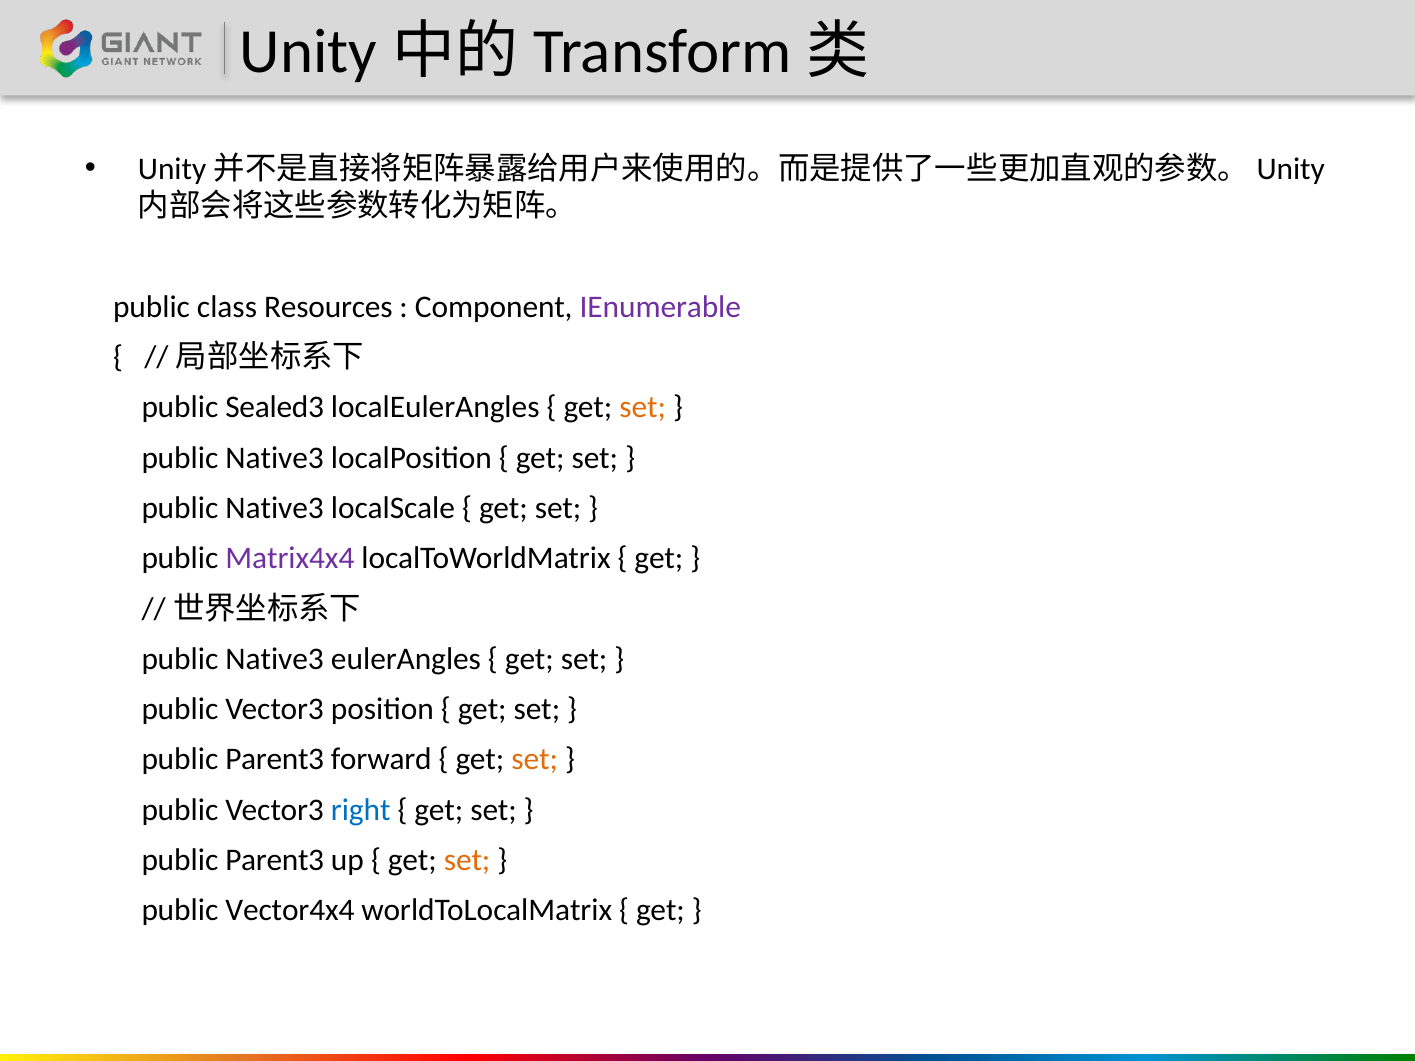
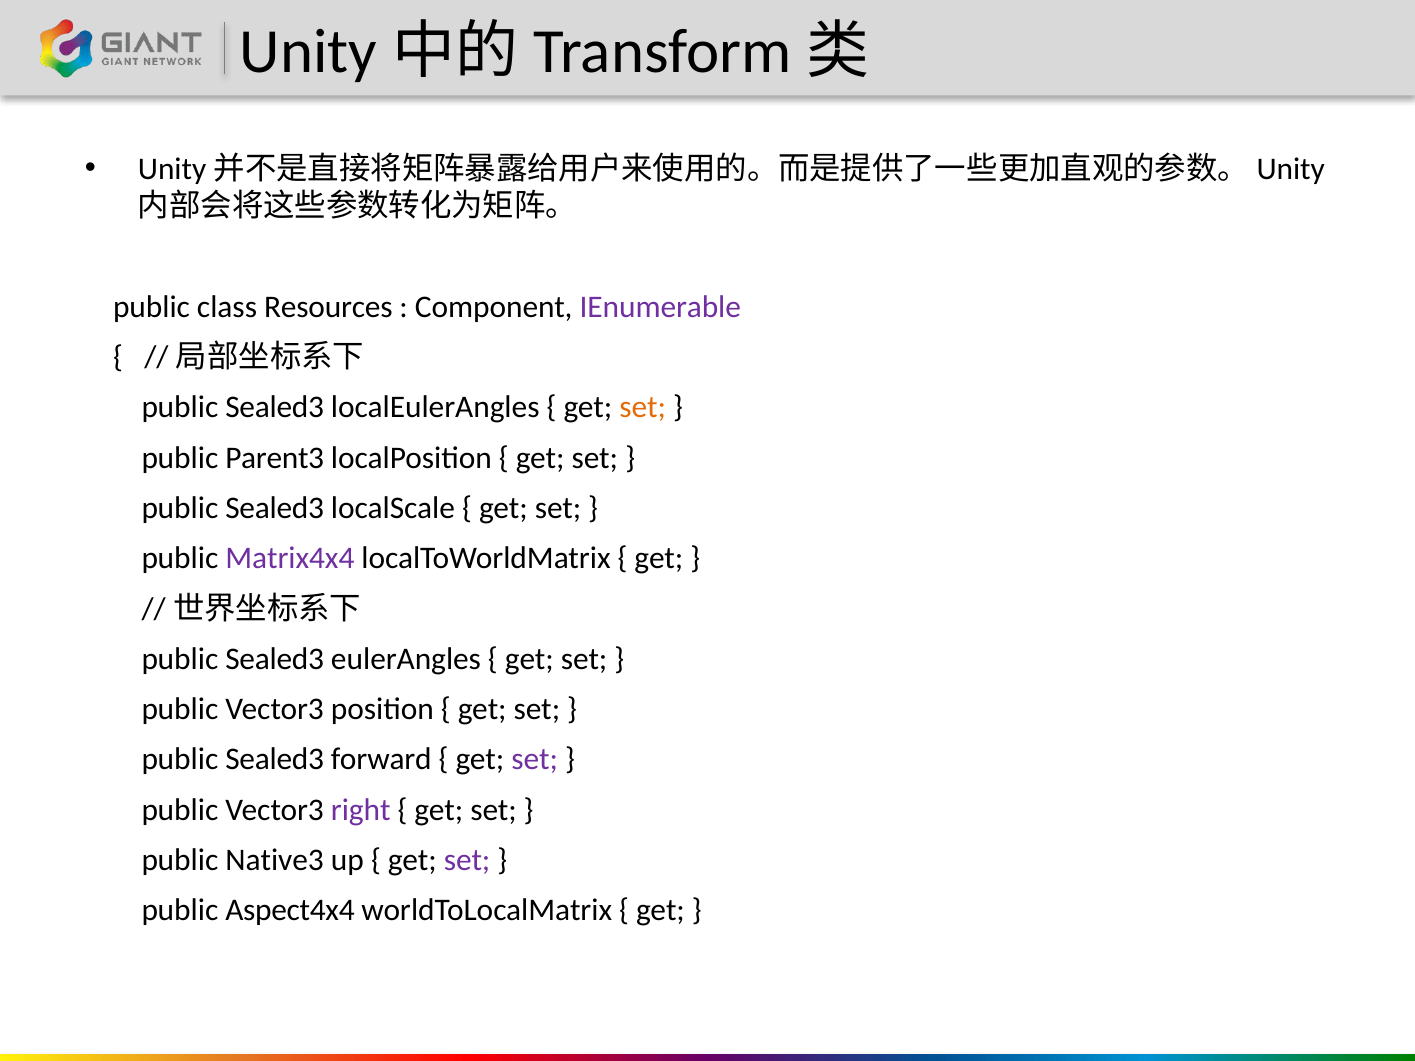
Native3 at (275, 458): Native3 -> Parent3
Native3 at (275, 508): Native3 -> Sealed3
Native3 at (275, 659): Native3 -> Sealed3
Parent3 at (275, 760): Parent3 -> Sealed3
set at (535, 760) colour: orange -> purple
right colour: blue -> purple
Parent3 at (275, 860): Parent3 -> Native3
set at (467, 860) colour: orange -> purple
Vector4x4: Vector4x4 -> Aspect4x4
